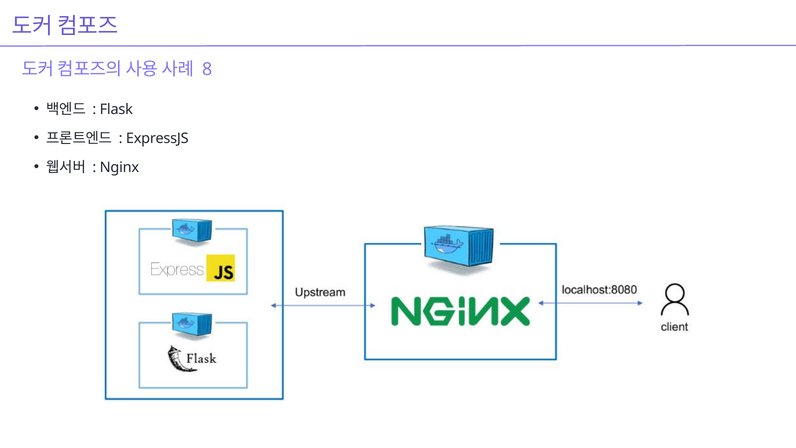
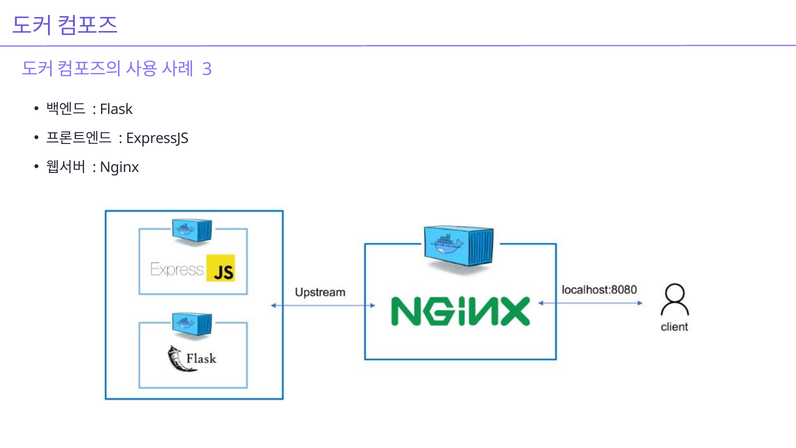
8: 8 -> 3
